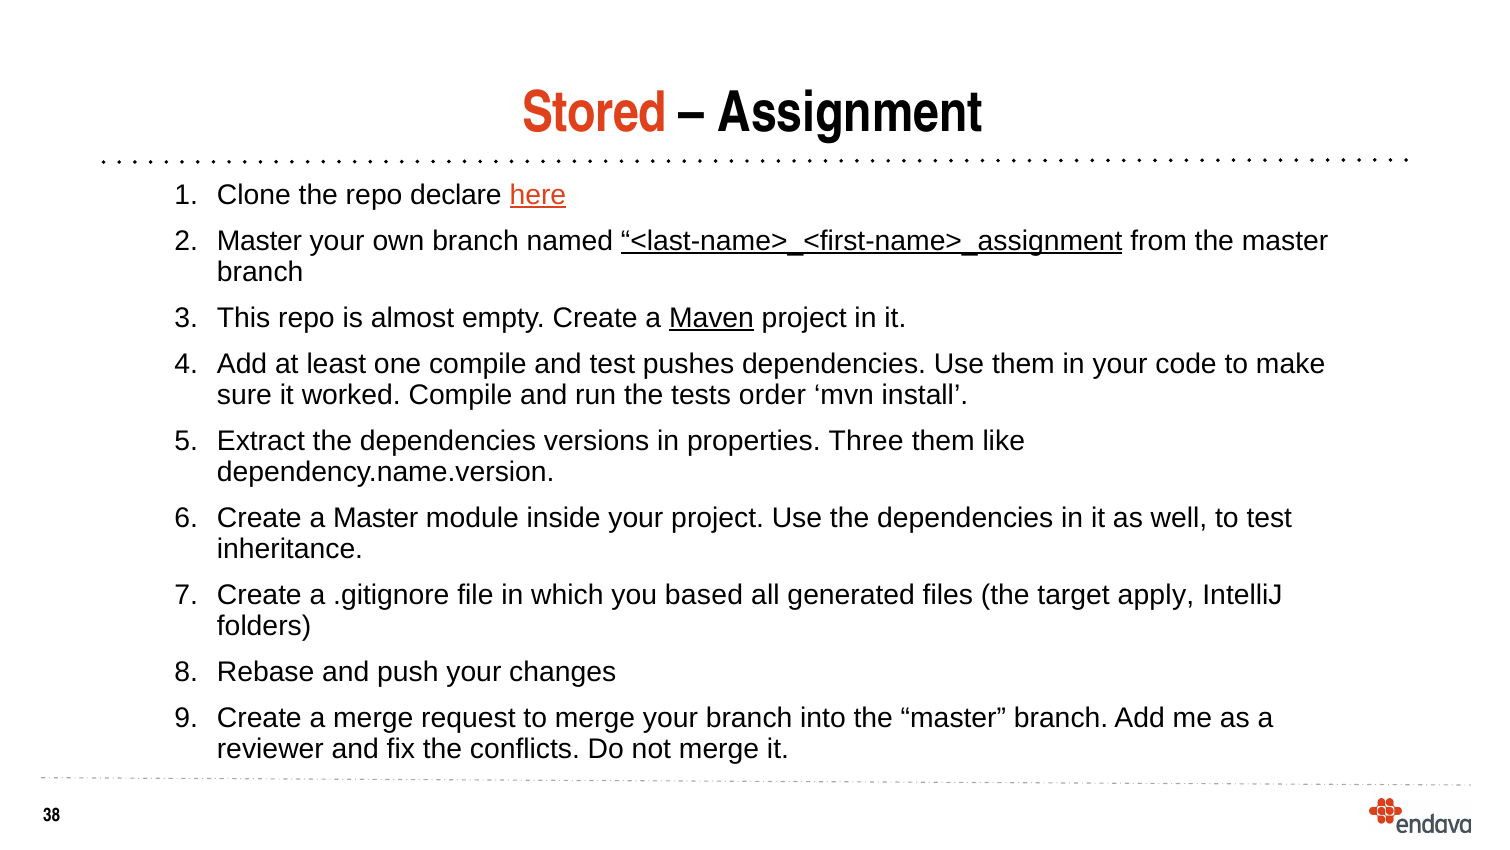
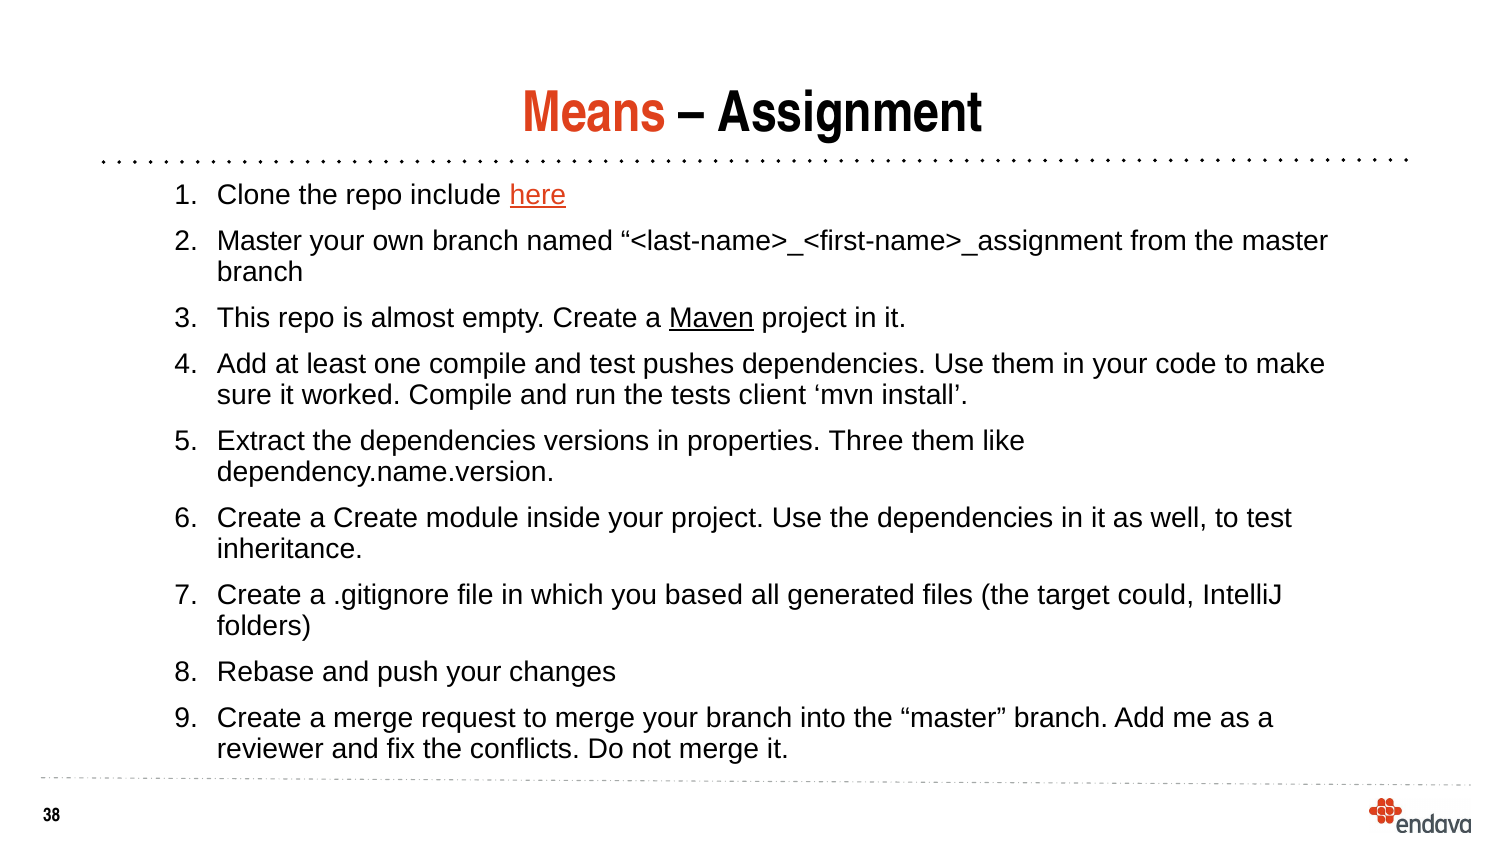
Stored: Stored -> Means
declare: declare -> include
<last-name>_<first-name>_assignment underline: present -> none
order: order -> client
a Master: Master -> Create
apply: apply -> could
